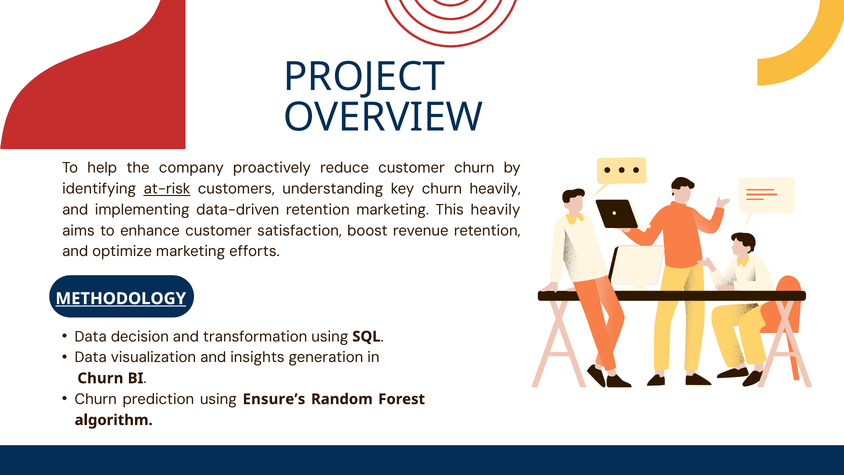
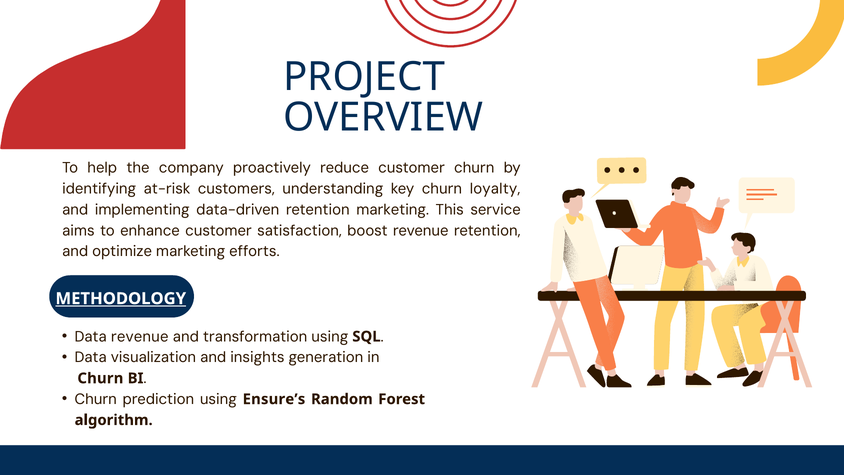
at-risk underline: present -> none
churn heavily: heavily -> loyalty
This heavily: heavily -> service
Data decision: decision -> revenue
